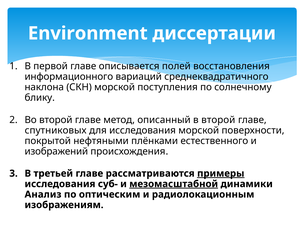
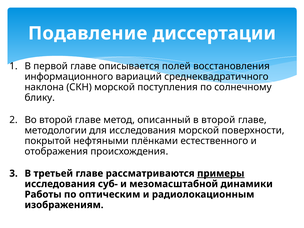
Environment: Environment -> Подавление
спутниковых: спутниковых -> методологии
изображений: изображений -> отображения
мезомасштабной underline: present -> none
Анализ: Анализ -> Работы
